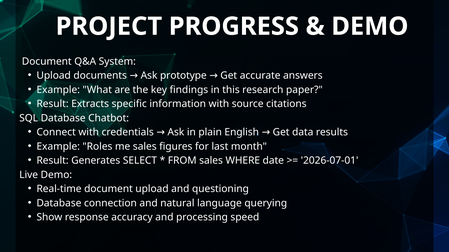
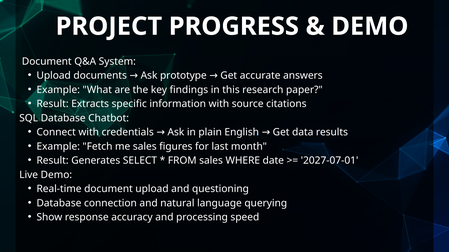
Roles: Roles -> Fetch
2026-07-01: 2026-07-01 -> 2027-07-01
